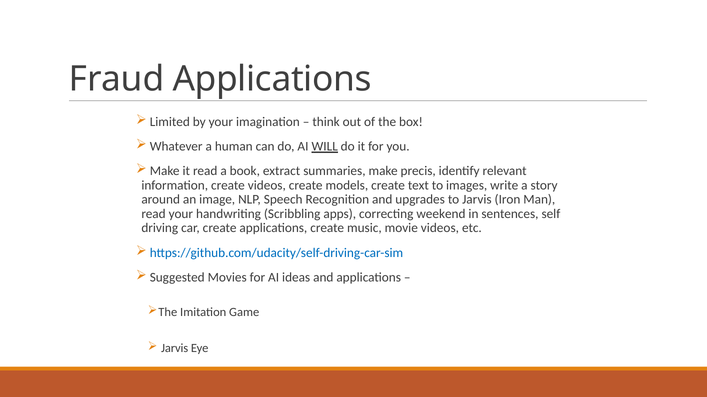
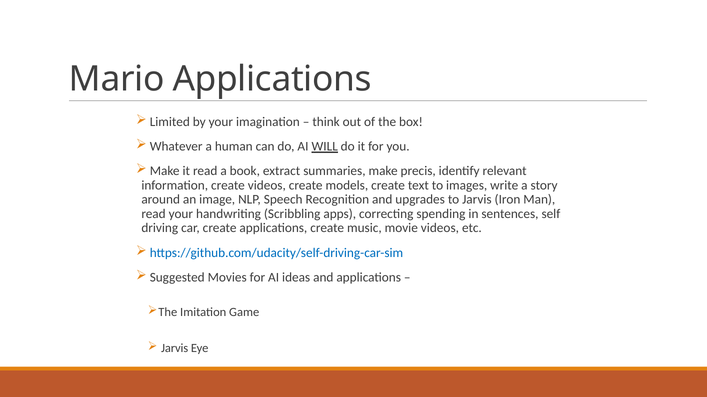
Fraud: Fraud -> Mario
weekend: weekend -> spending
